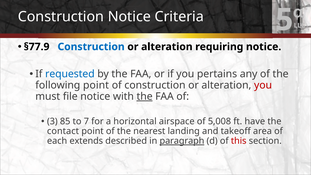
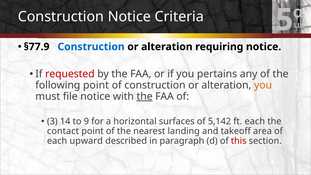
requested colour: blue -> red
you at (263, 85) colour: red -> orange
85: 85 -> 14
7: 7 -> 9
airspace: airspace -> surfaces
5,008: 5,008 -> 5,142
ft have: have -> each
extends: extends -> upward
paragraph underline: present -> none
